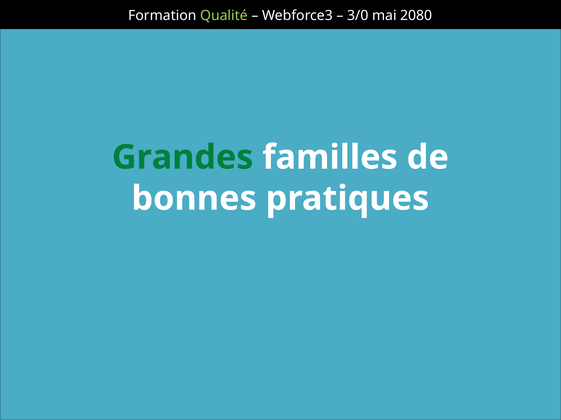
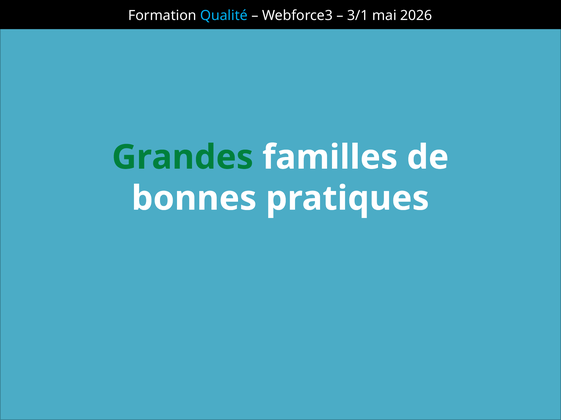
Qualité colour: light green -> light blue
3/0: 3/0 -> 3/1
2080: 2080 -> 2026
